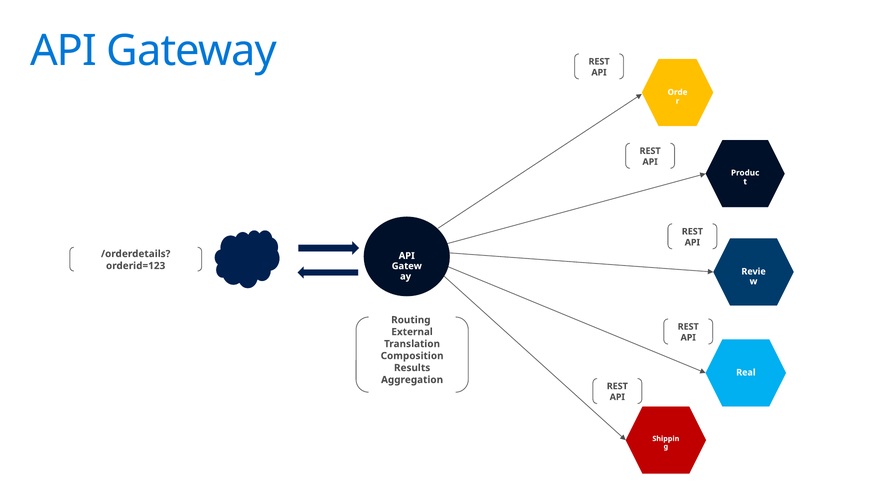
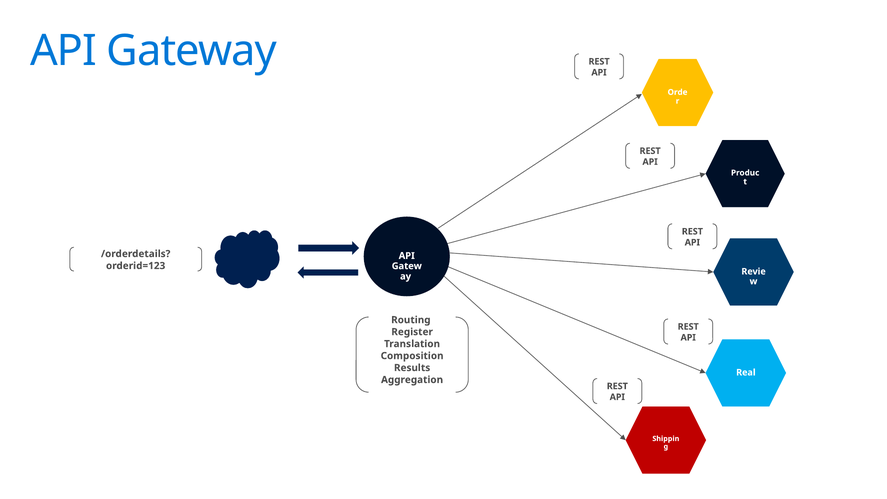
External: External -> Register
